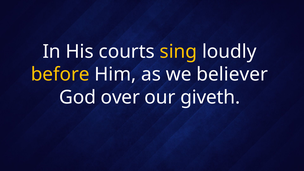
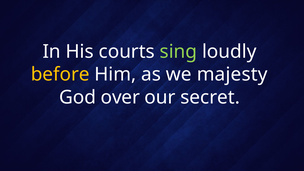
sing colour: yellow -> light green
believer: believer -> majesty
giveth: giveth -> secret
